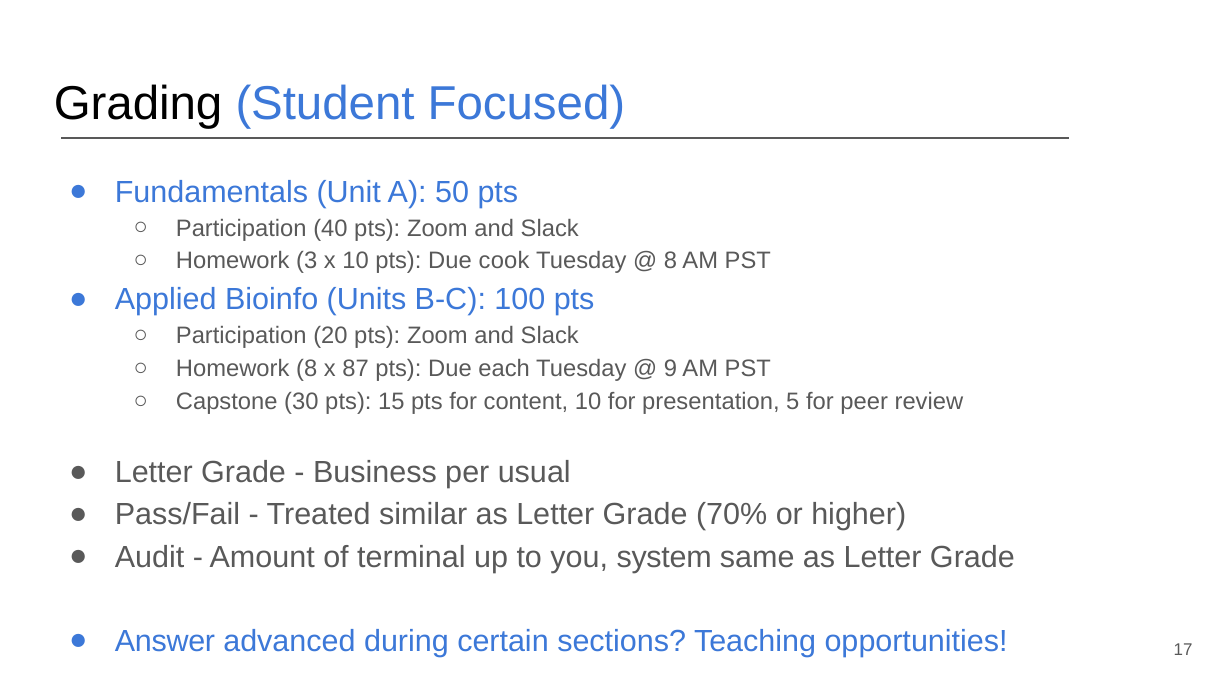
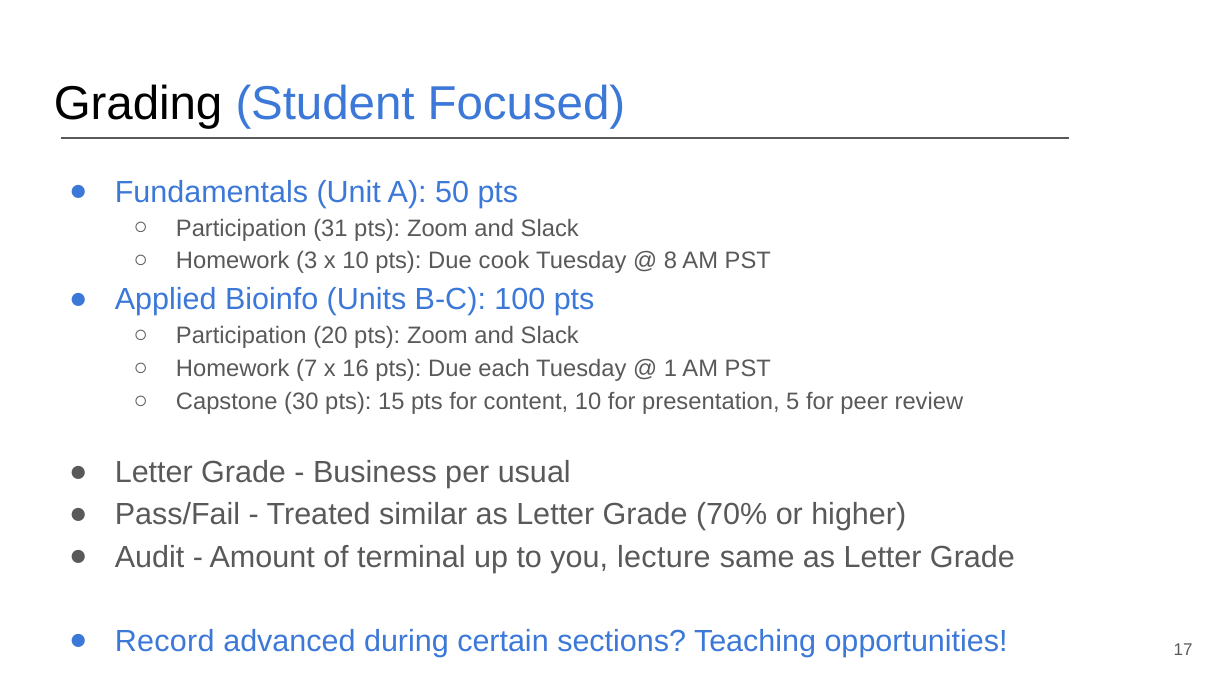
40: 40 -> 31
Homework 8: 8 -> 7
87: 87 -> 16
9: 9 -> 1
system: system -> lecture
Answer: Answer -> Record
